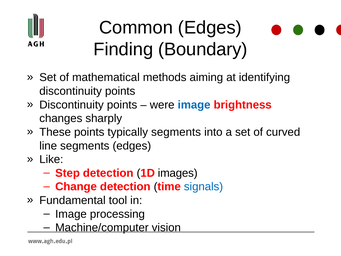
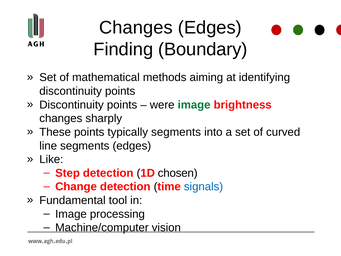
Common at (136, 28): Common -> Changes
image at (194, 105) colour: blue -> green
images: images -> chosen
